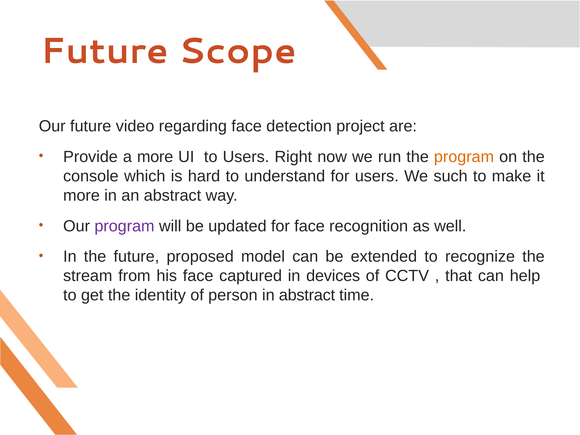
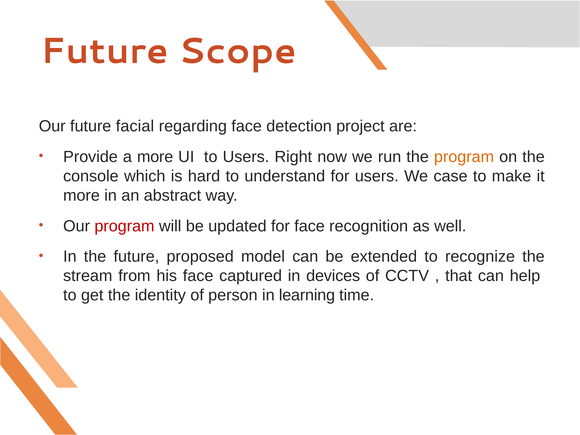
video: video -> facial
such: such -> case
program at (124, 226) colour: purple -> red
in abstract: abstract -> learning
